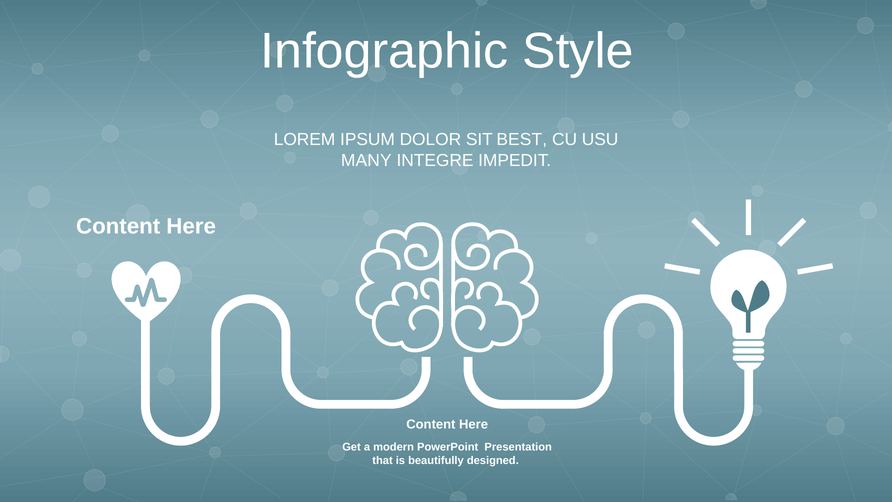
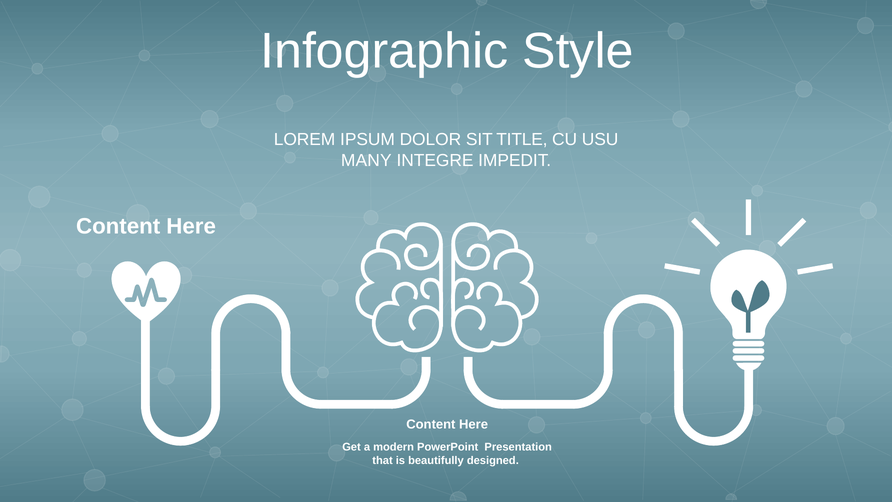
BEST: BEST -> TITLE
